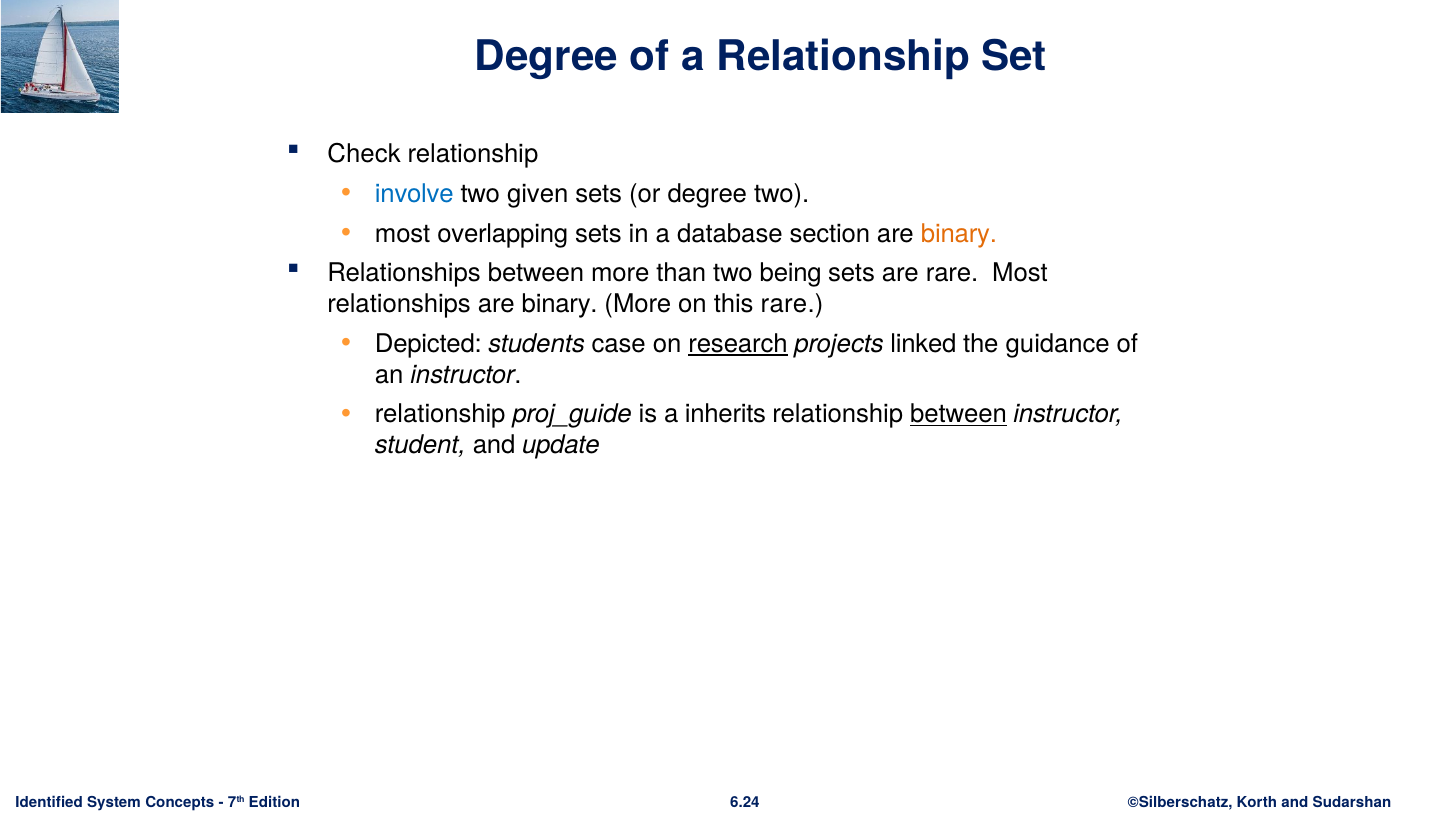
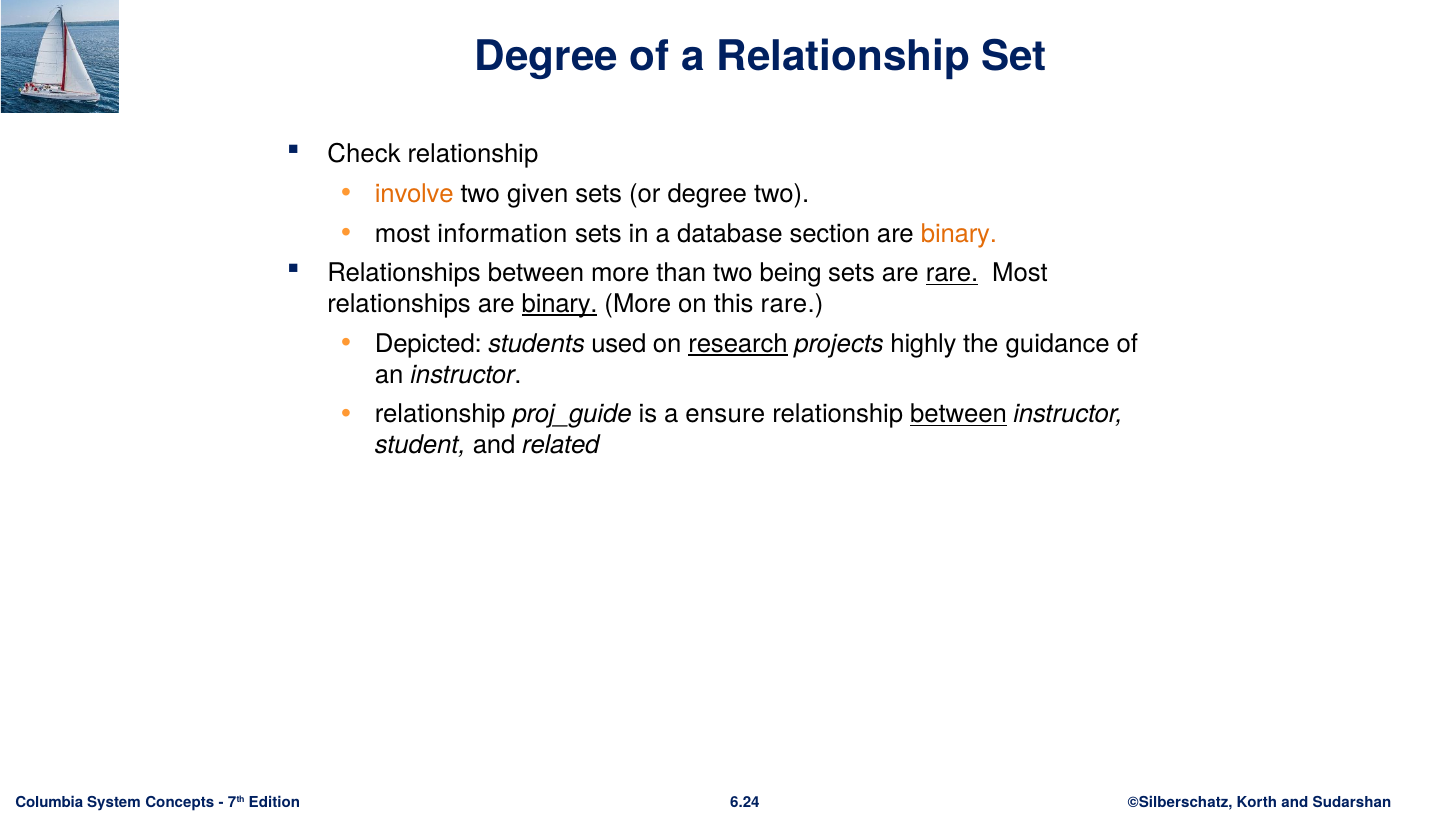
involve colour: blue -> orange
overlapping: overlapping -> information
rare at (952, 274) underline: none -> present
binary at (560, 304) underline: none -> present
case: case -> used
linked: linked -> highly
inherits: inherits -> ensure
update: update -> related
Identified: Identified -> Columbia
